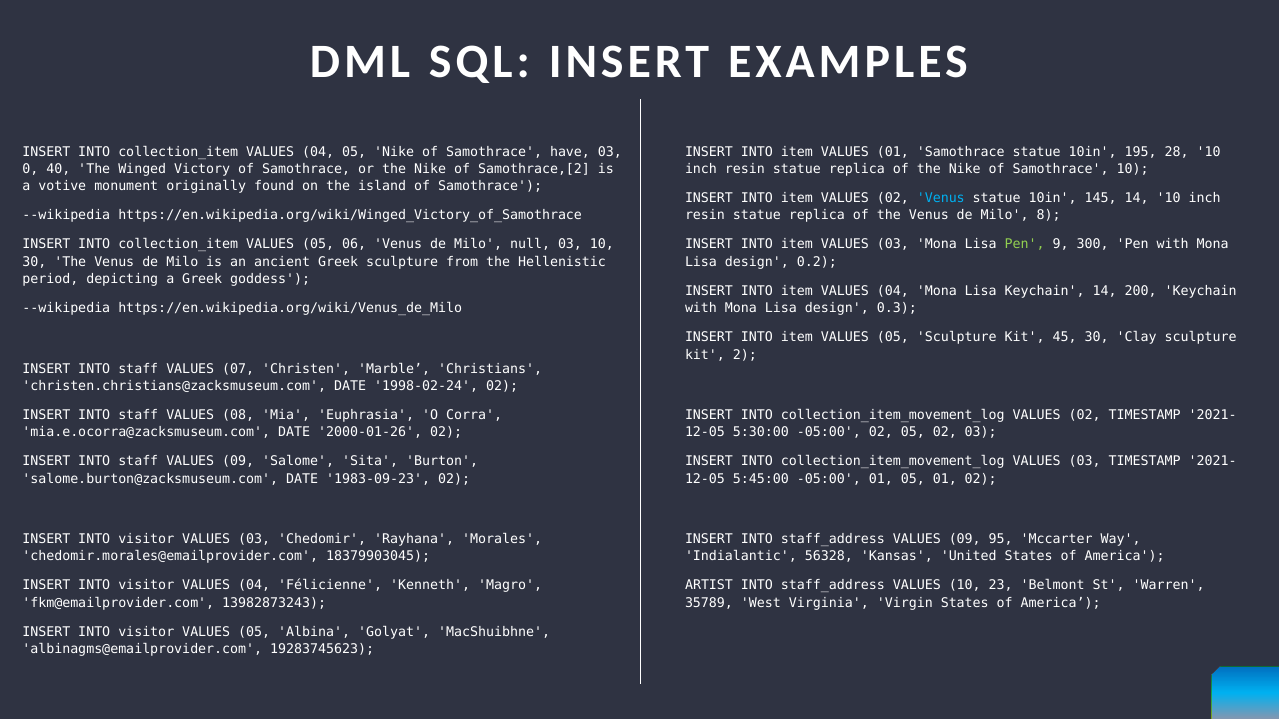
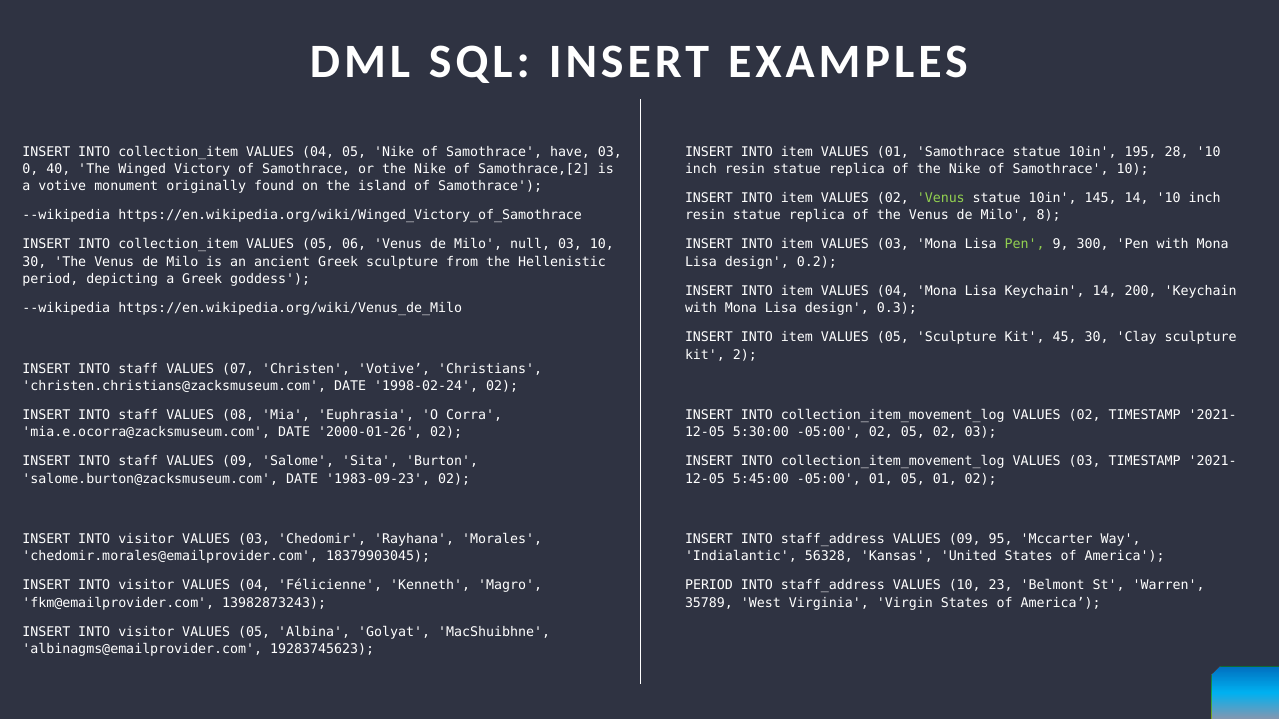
Venus at (941, 198) colour: light blue -> light green
Christen Marble: Marble -> Votive
ARTIST at (709, 586): ARTIST -> PERIOD
